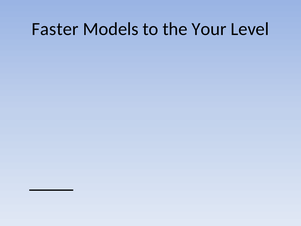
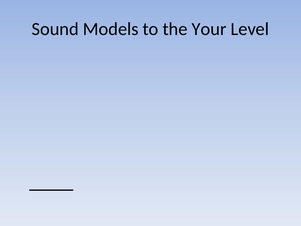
Faster: Faster -> Sound
